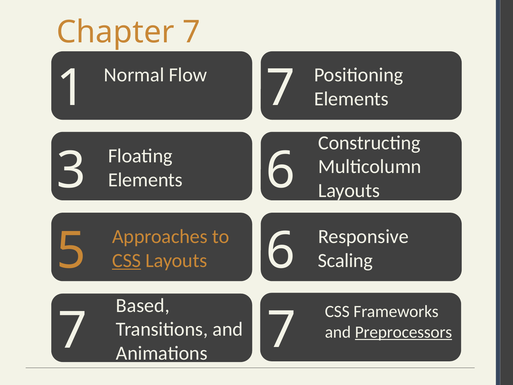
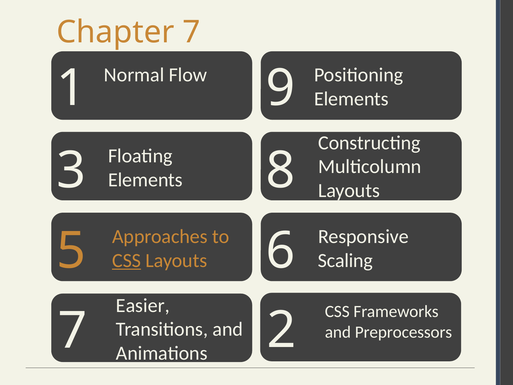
1 7: 7 -> 9
3 6: 6 -> 8
Based: Based -> Easier
Preprocessors underline: present -> none
Animations 7: 7 -> 2
